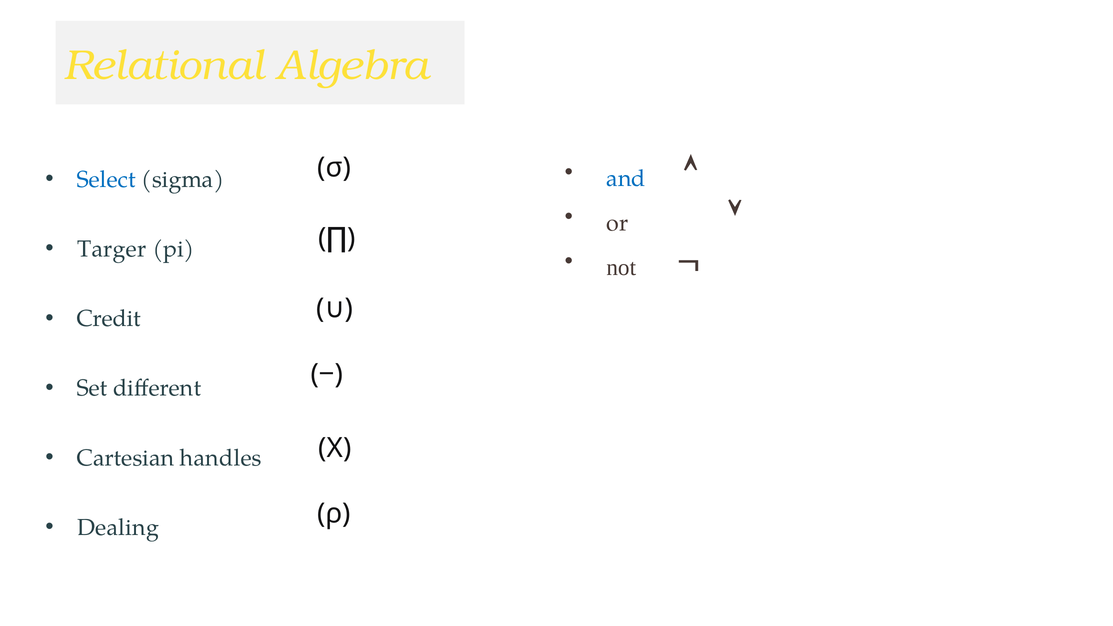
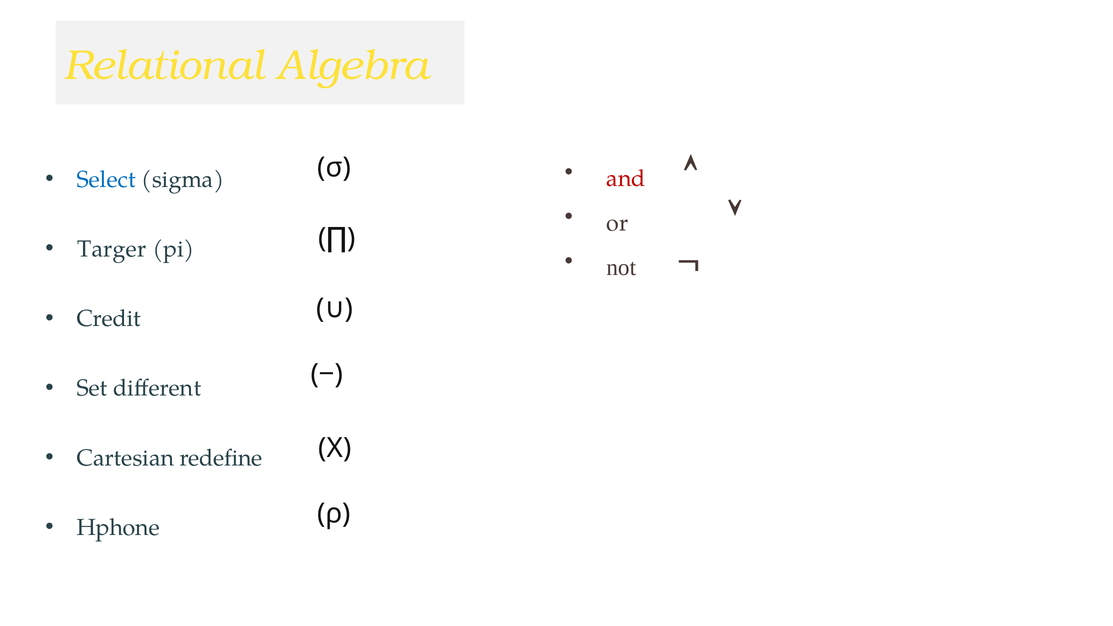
and colour: blue -> red
handles: handles -> redefine
Dealing: Dealing -> Hphone
